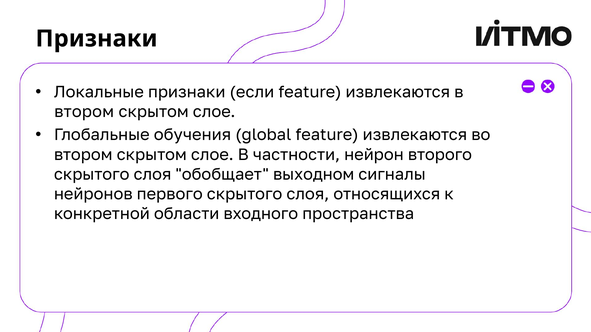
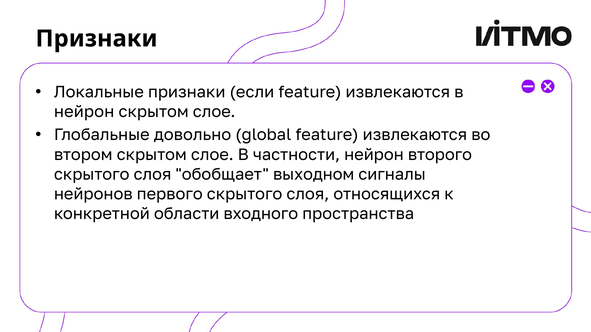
втором at (84, 112): втором -> нейрон
обучения: обучения -> довольно
